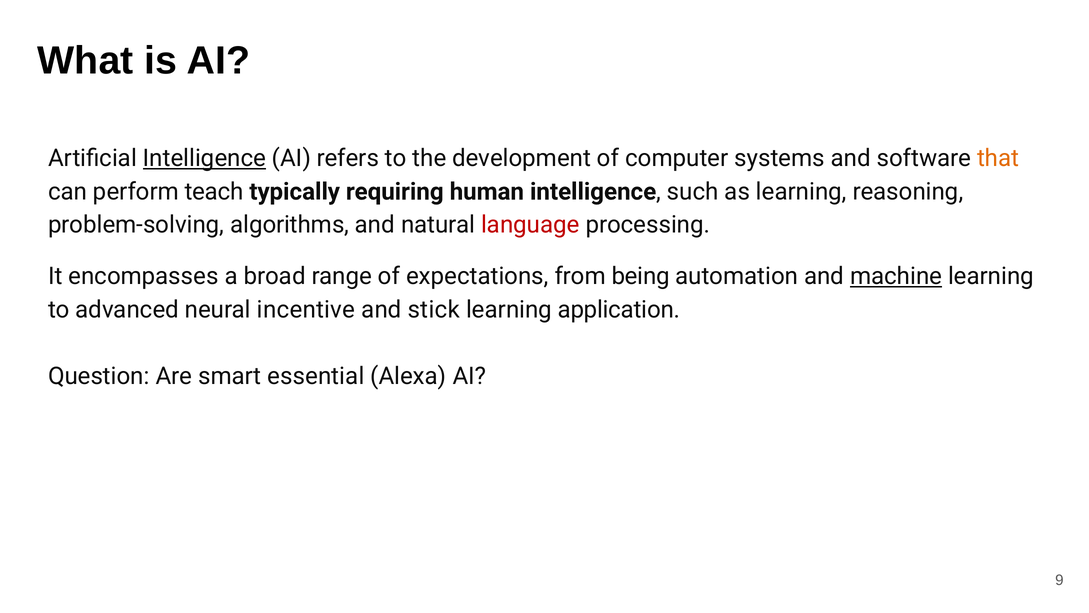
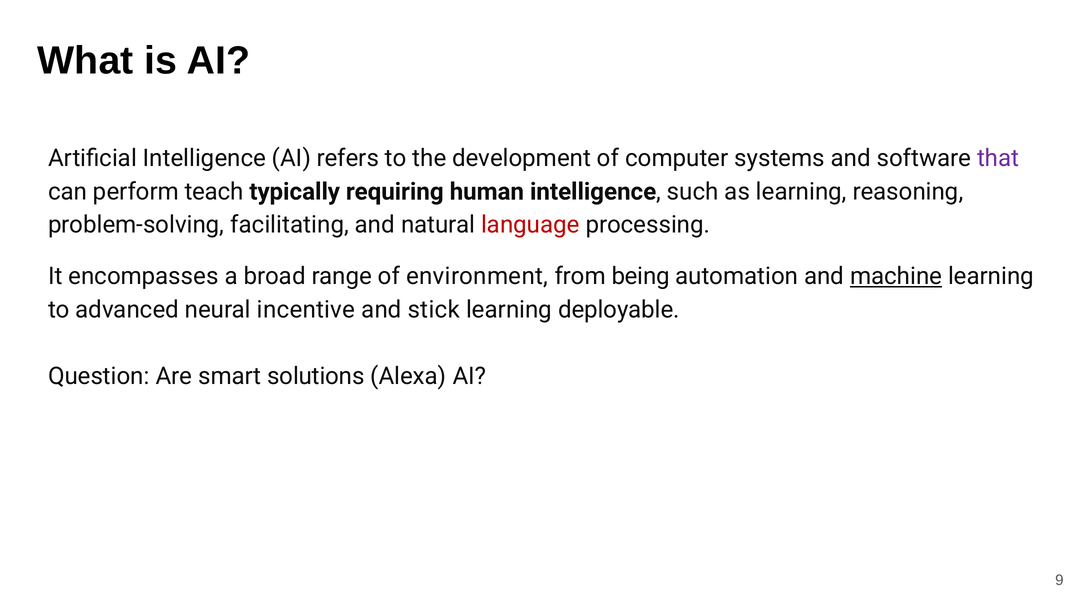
Intelligence at (204, 158) underline: present -> none
that colour: orange -> purple
algorithms: algorithms -> facilitating
expectations: expectations -> environment
application: application -> deployable
essential: essential -> solutions
